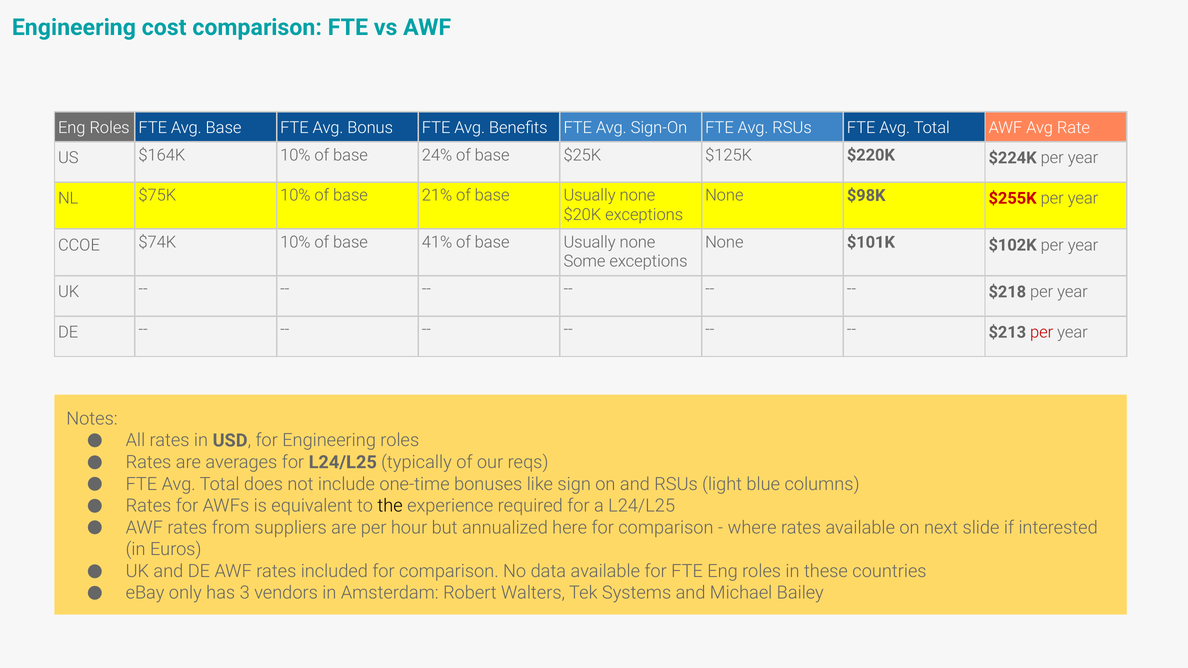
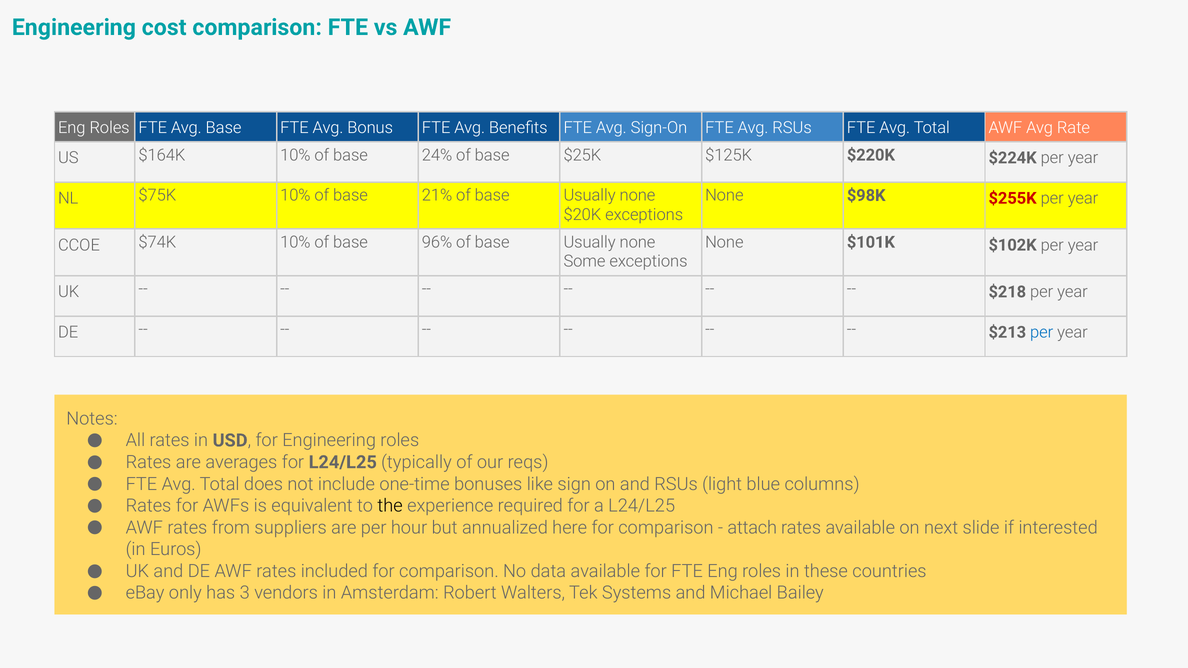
41%: 41% -> 96%
per at (1042, 332) colour: red -> blue
where: where -> attach
